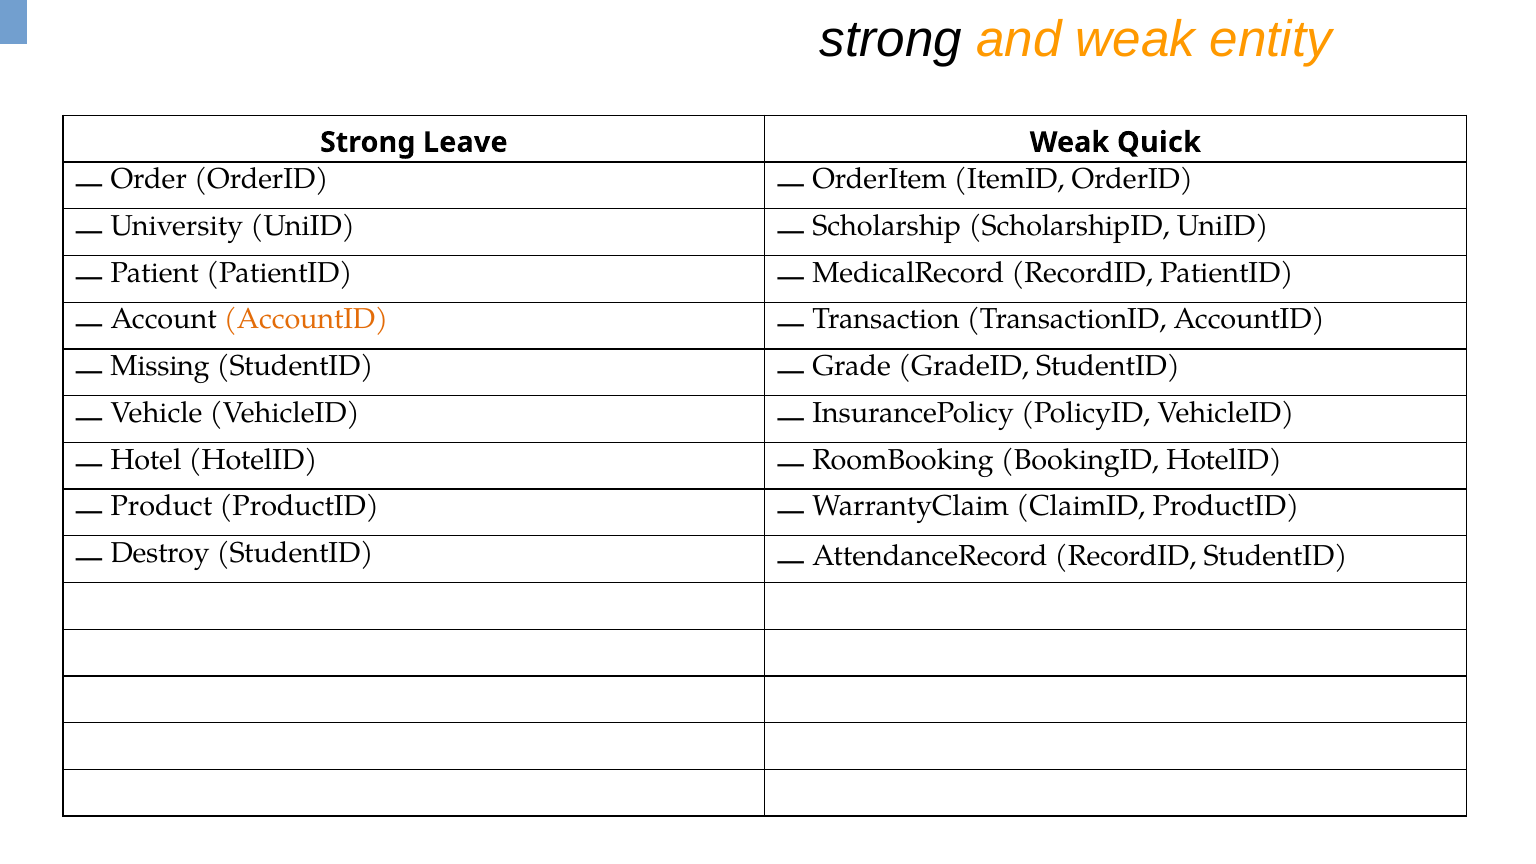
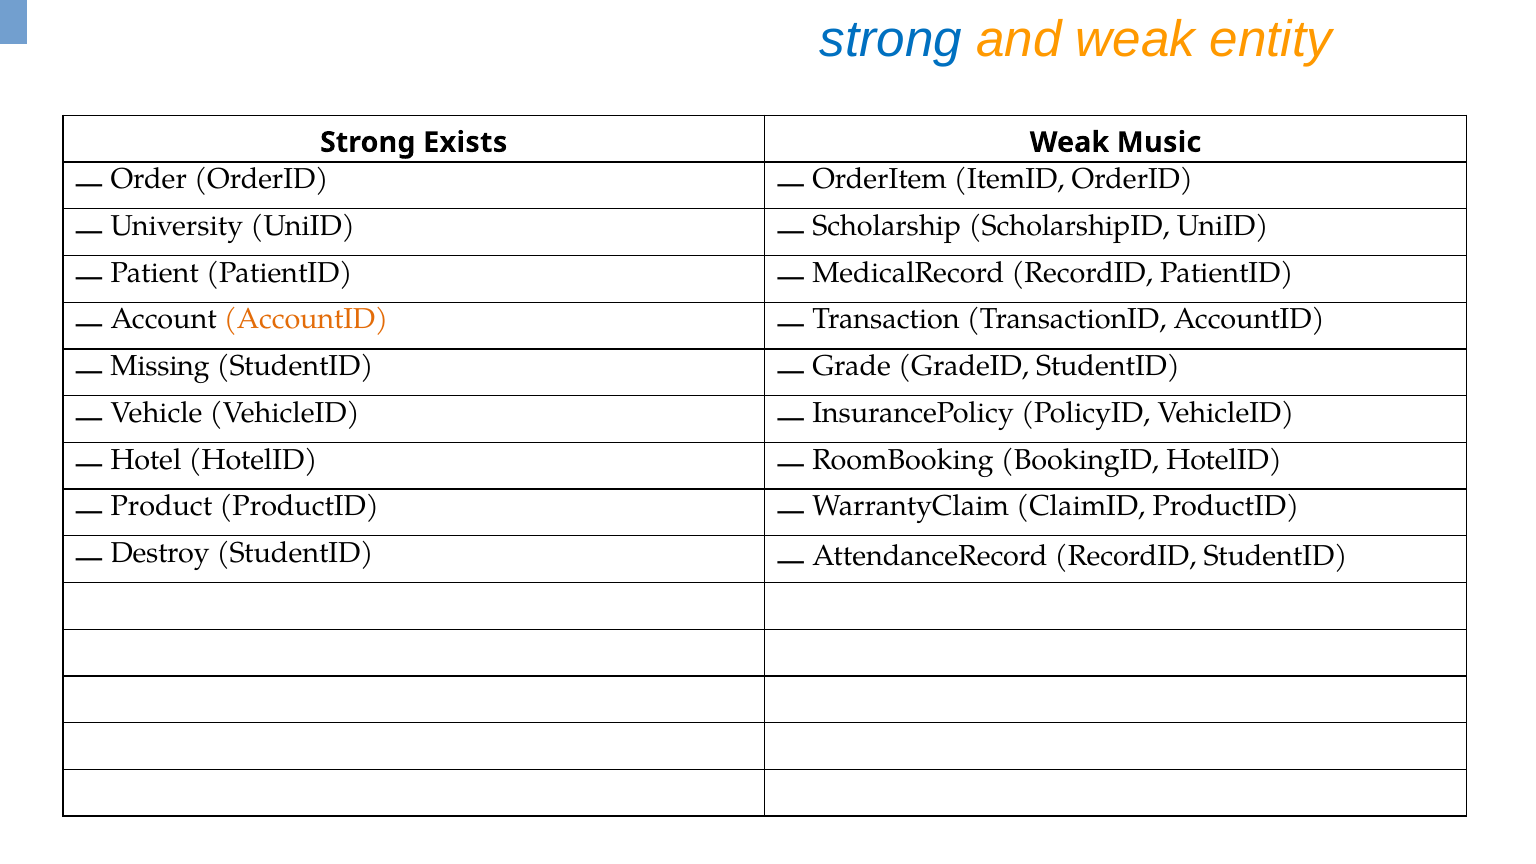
strong at (891, 40) colour: black -> blue
Leave: Leave -> Exists
Quick: Quick -> Music
